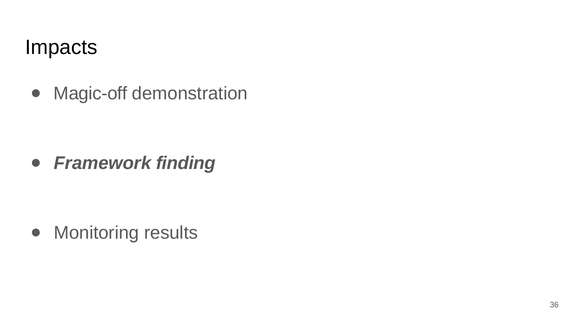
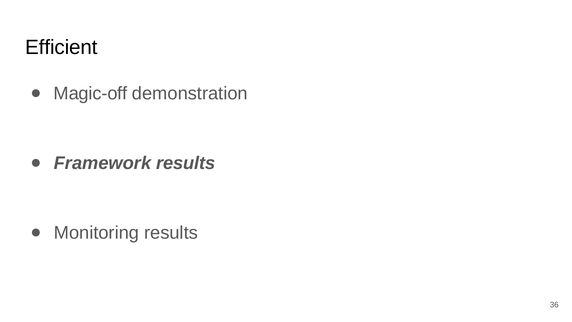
Impacts: Impacts -> Efficient
Framework finding: finding -> results
